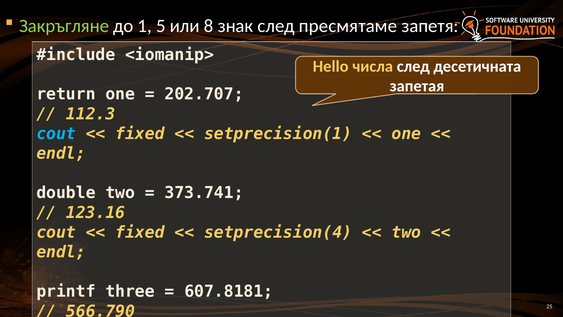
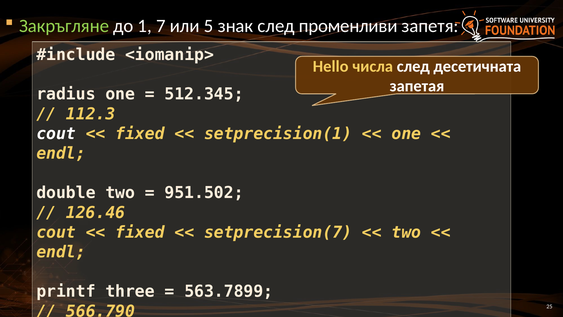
5: 5 -> 7
8: 8 -> 5
пресмятаме: пресмятаме -> променливи
return: return -> radius
202.707: 202.707 -> 512.345
cout at (56, 134) colour: light blue -> white
373.741: 373.741 -> 951.502
123.16: 123.16 -> 126.46
setprecision(4: setprecision(4 -> setprecision(7
607.8181: 607.8181 -> 563.7899
